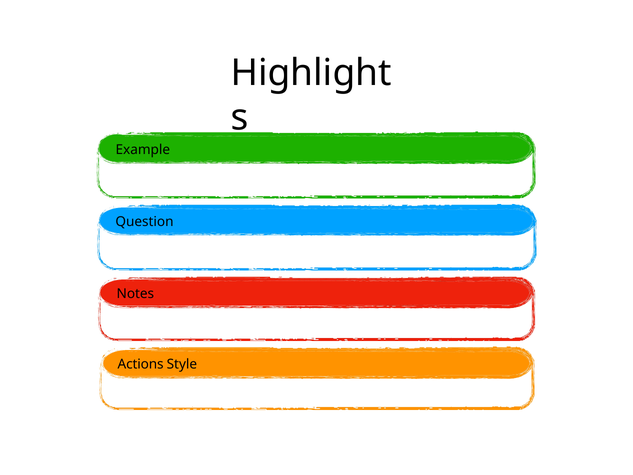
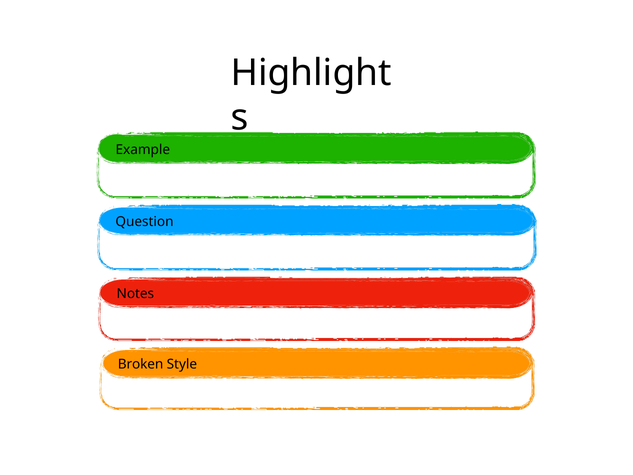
Actions: Actions -> Broken
